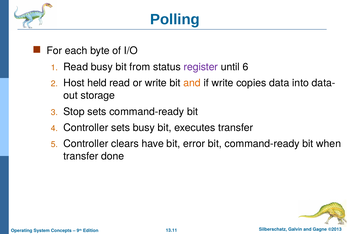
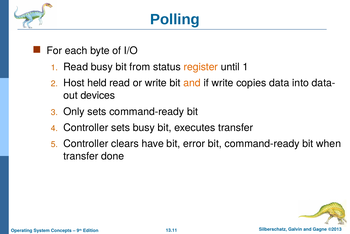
register colour: purple -> orange
until 6: 6 -> 1
storage: storage -> devices
Stop: Stop -> Only
